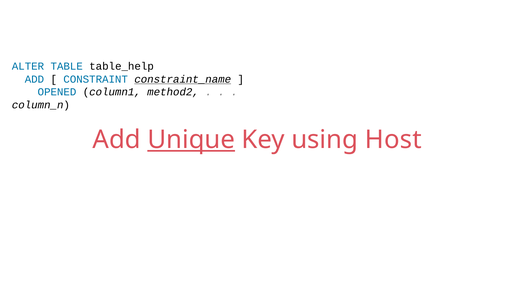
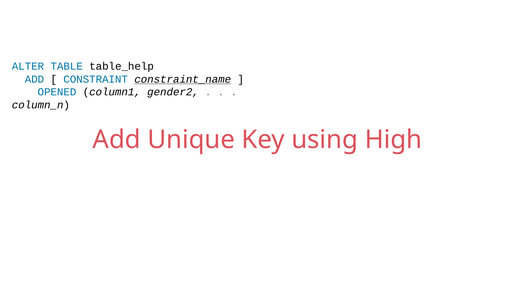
method2: method2 -> gender2
Unique underline: present -> none
Host: Host -> High
